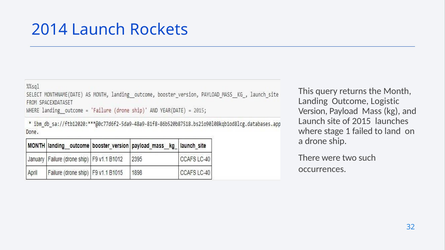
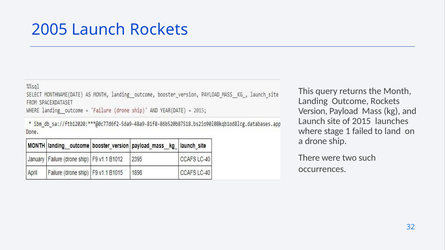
2014: 2014 -> 2005
Outcome Logistic: Logistic -> Rockets
